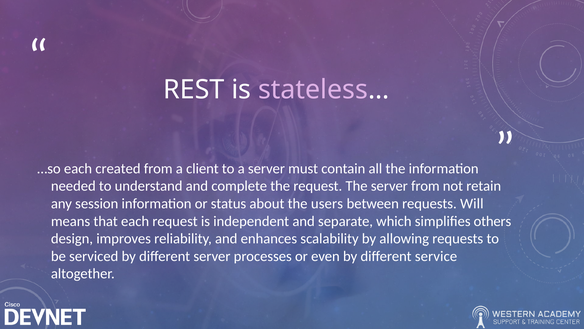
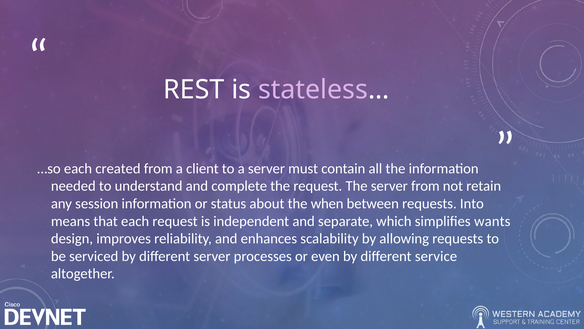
users: users -> when
Will: Will -> Into
others: others -> wants
